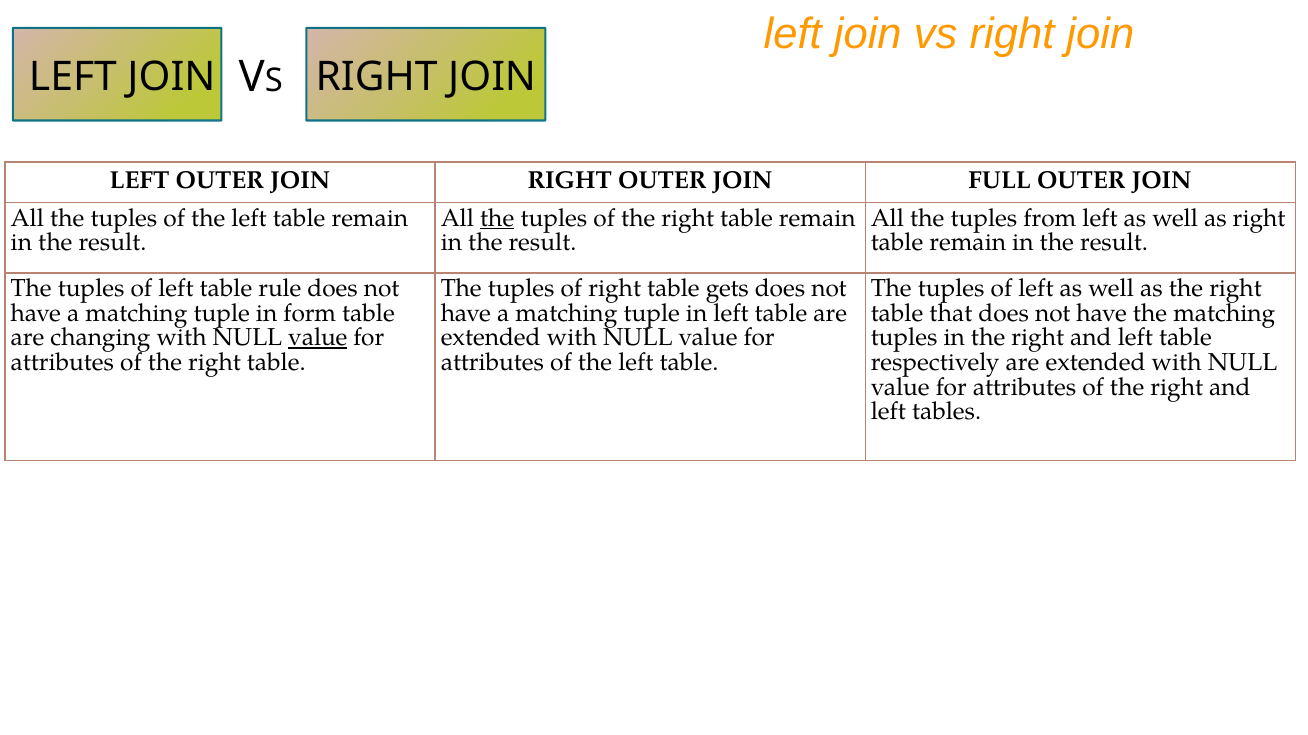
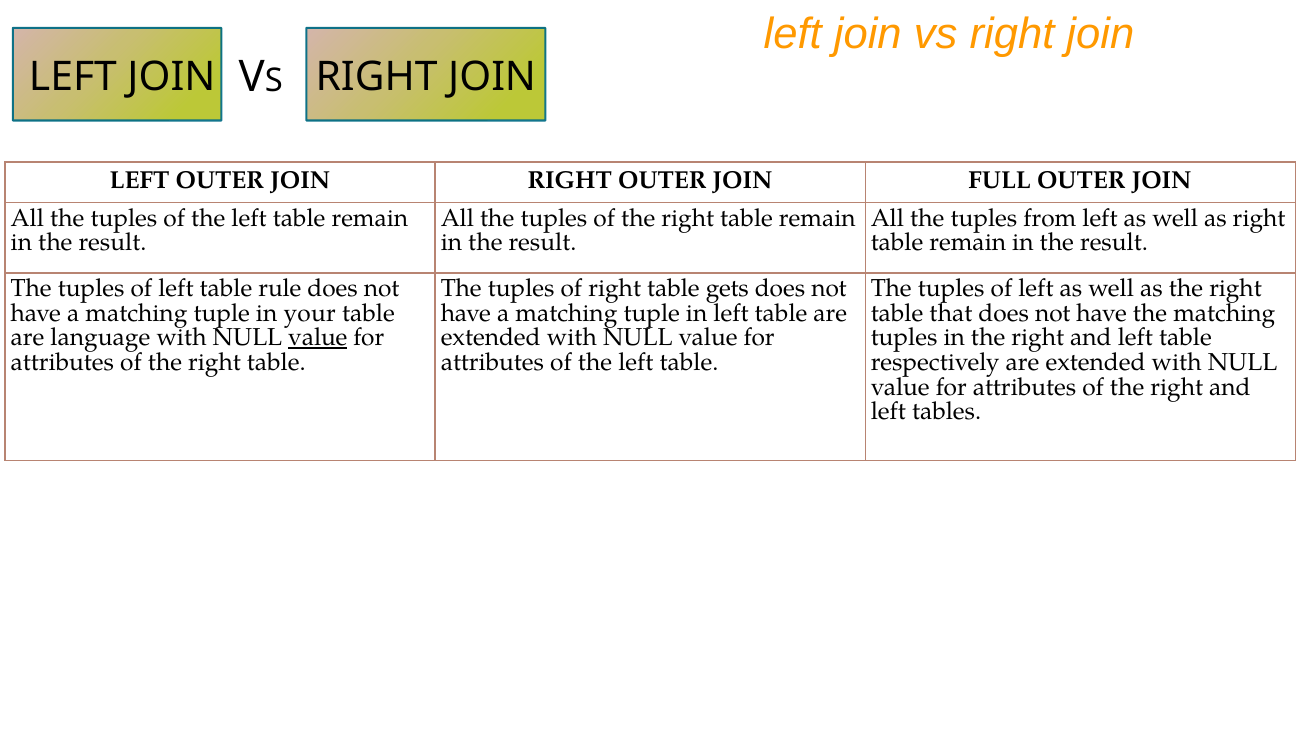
the at (497, 218) underline: present -> none
form: form -> your
changing: changing -> language
